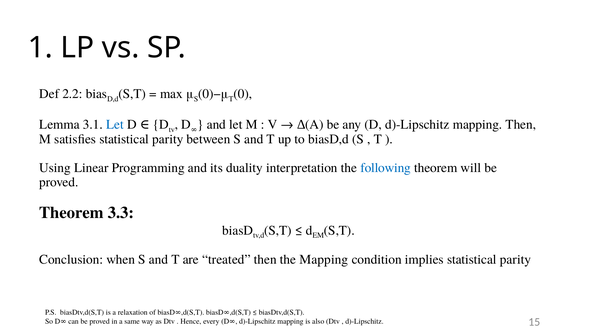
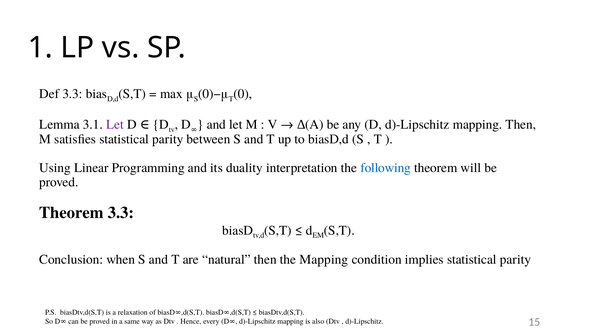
Def 2.2: 2.2 -> 3.3
Let at (115, 124) colour: blue -> purple
treated: treated -> natural
